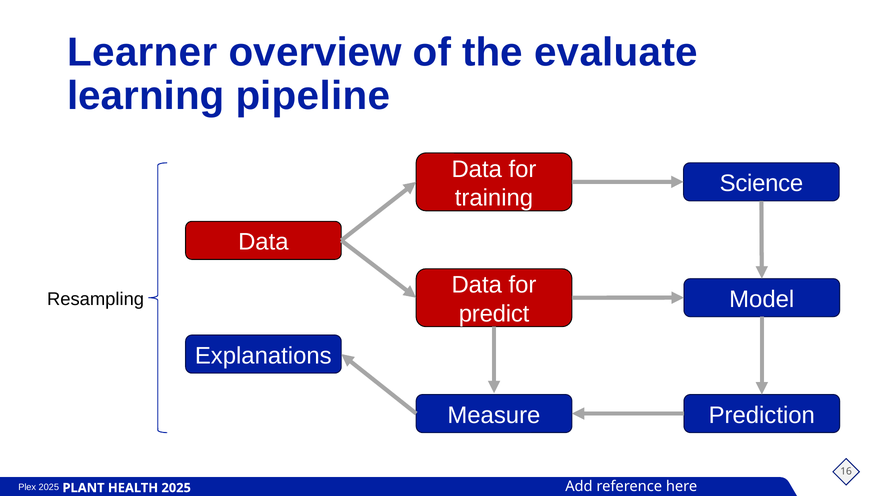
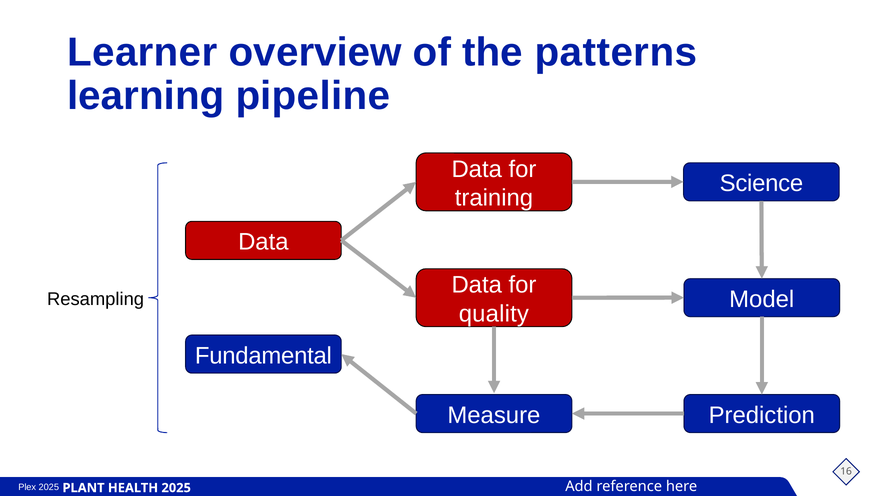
evaluate: evaluate -> patterns
predict: predict -> quality
Explanations: Explanations -> Fundamental
